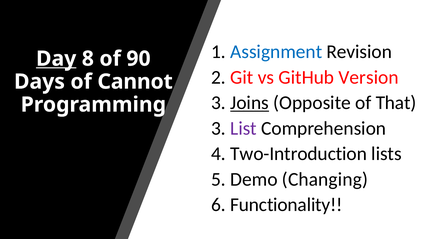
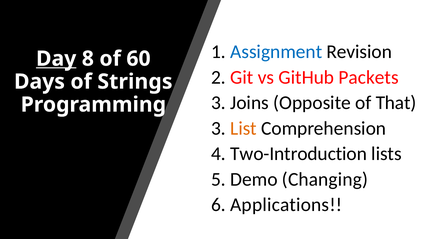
90: 90 -> 60
Version: Version -> Packets
Cannot: Cannot -> Strings
Joins underline: present -> none
List colour: purple -> orange
Functionality: Functionality -> Applications
